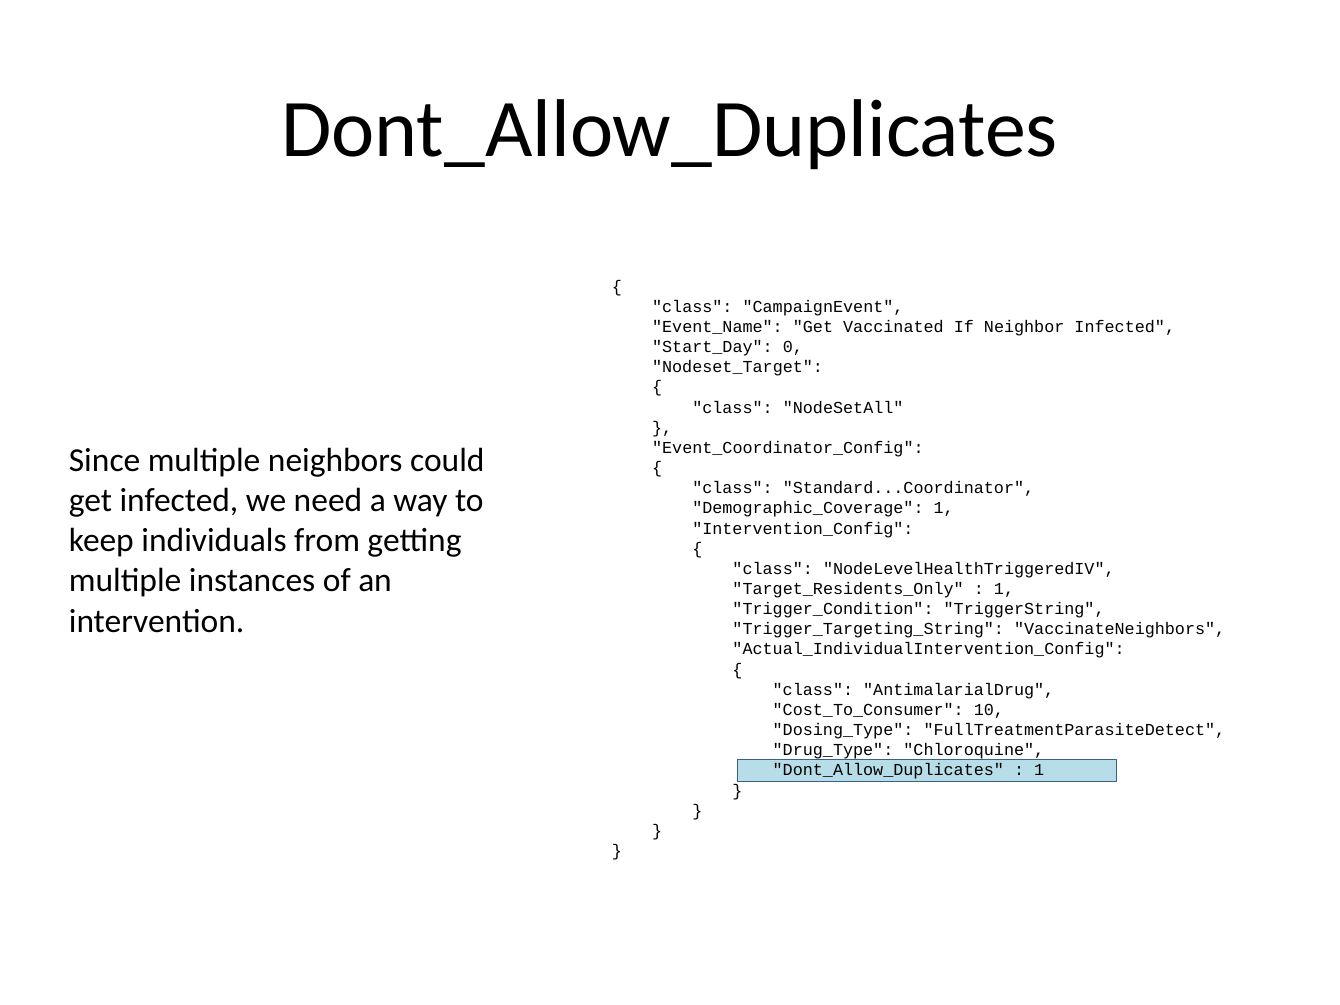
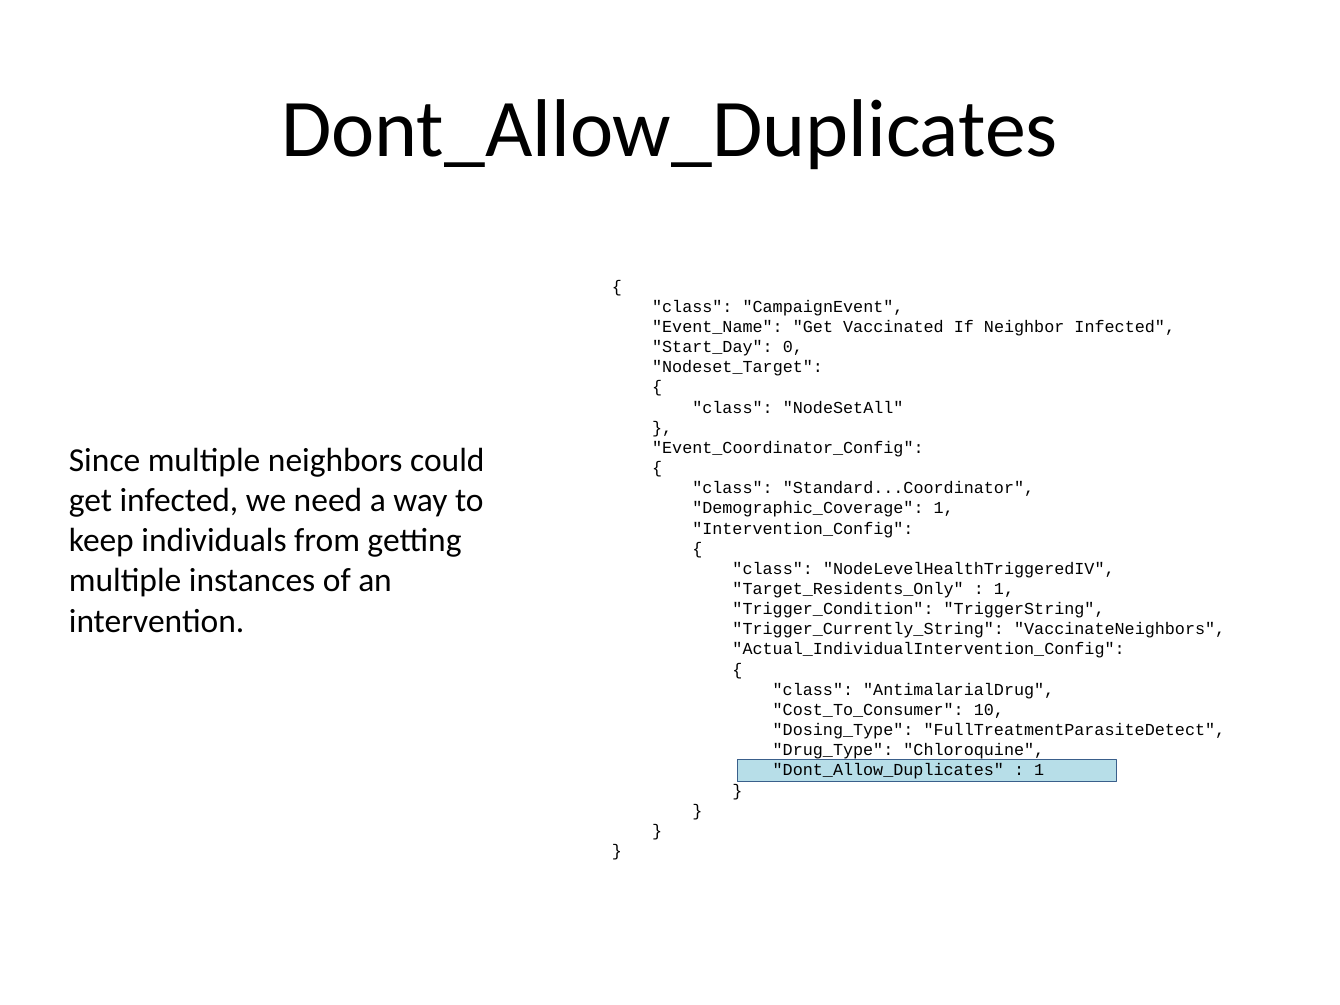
Trigger_Targeting_String: Trigger_Targeting_String -> Trigger_Currently_String
